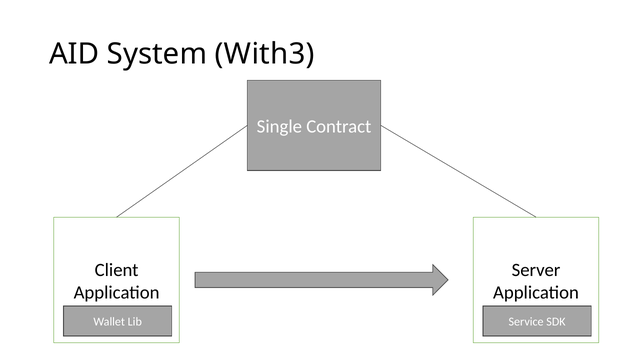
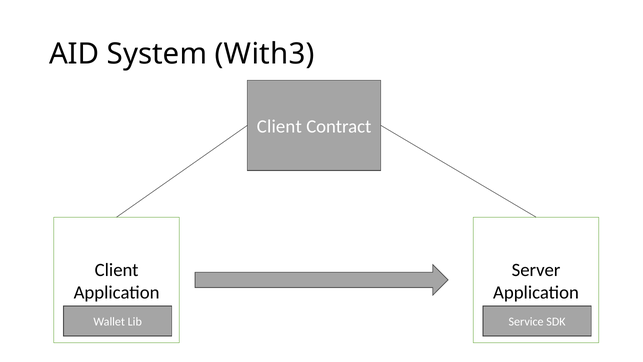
Single at (279, 127): Single -> Client
